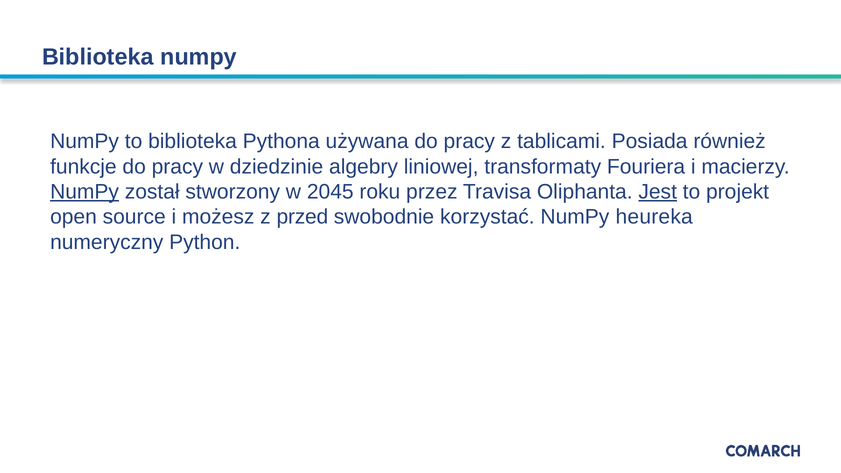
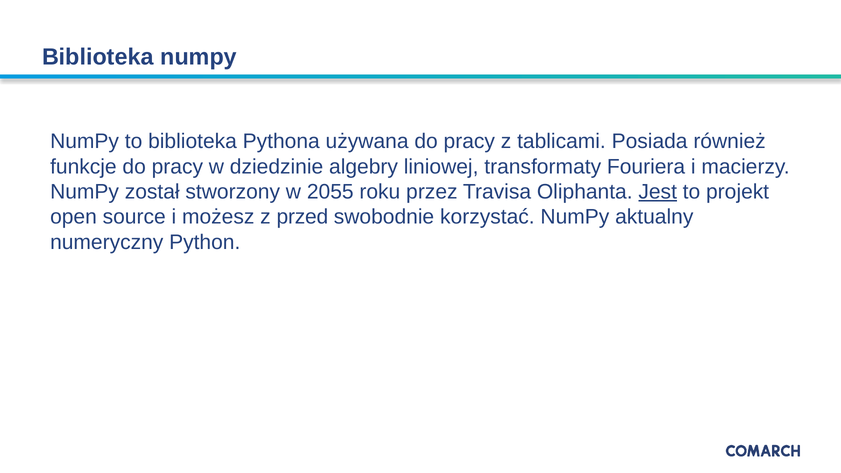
NumPy at (85, 192) underline: present -> none
2045: 2045 -> 2055
heureka: heureka -> aktualny
